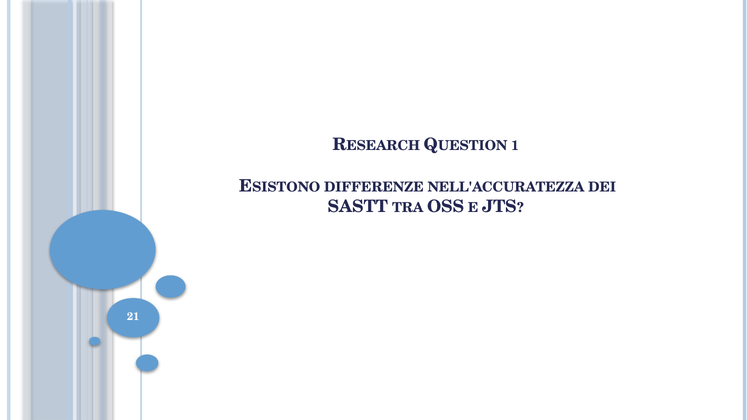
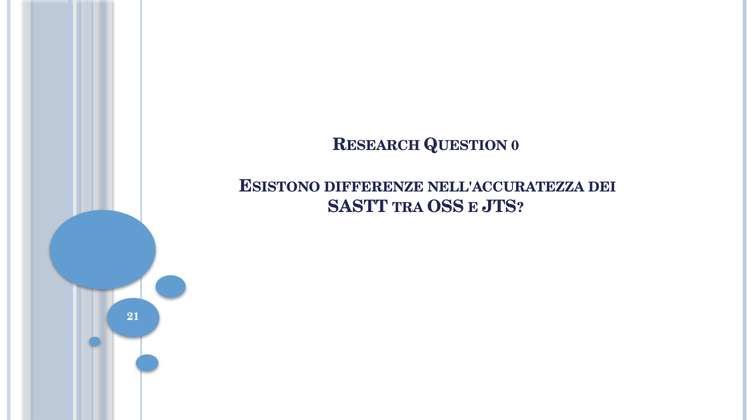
1: 1 -> 0
